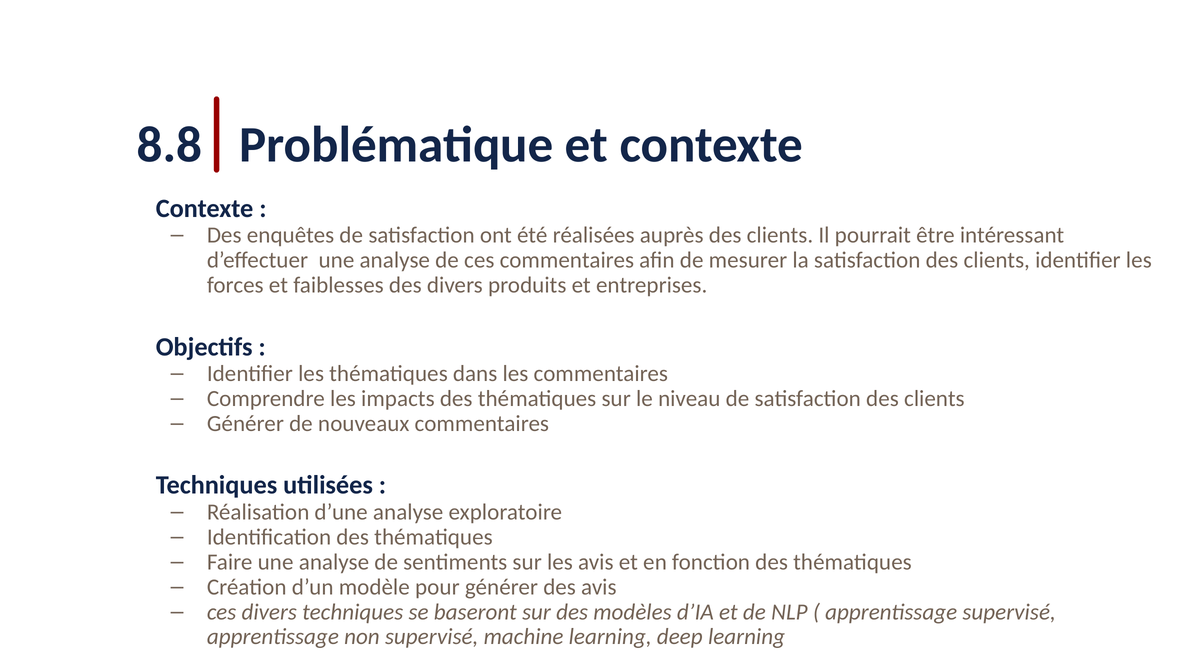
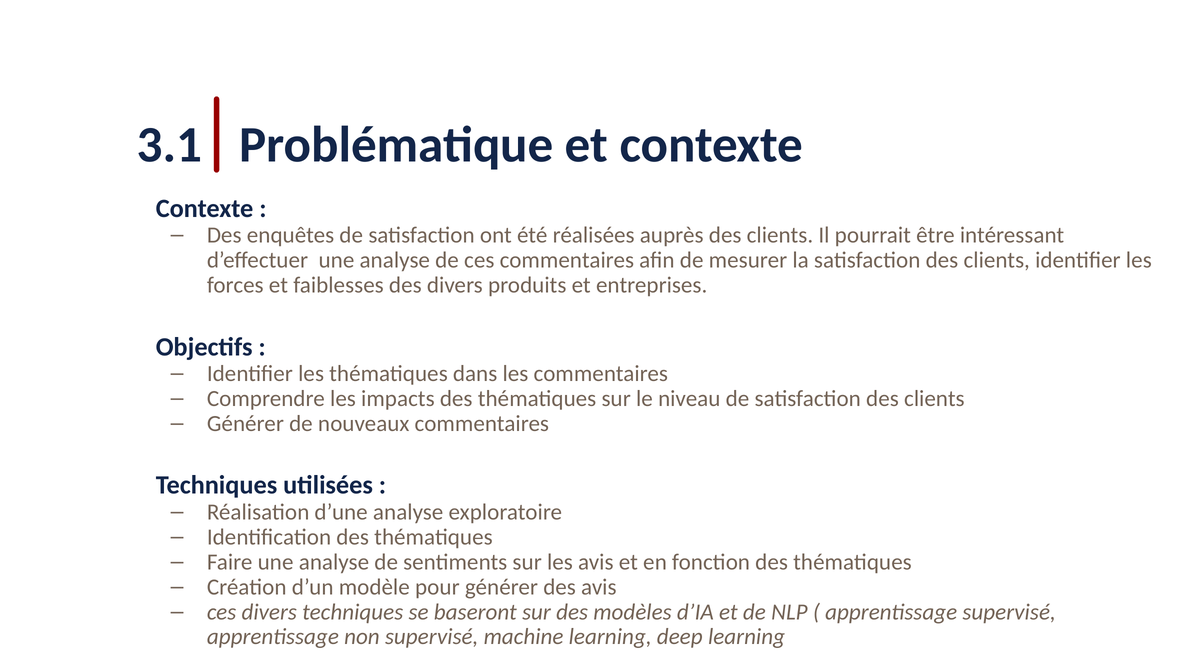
8.8: 8.8 -> 3.1
